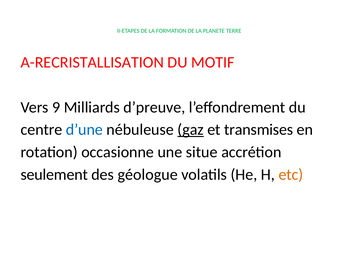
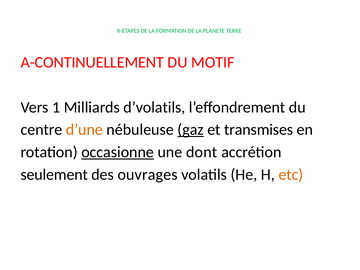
A-RECRISTALLISATION: A-RECRISTALLISATION -> A-CONTINUELLEMENT
9: 9 -> 1
d’preuve: d’preuve -> d’volatils
d’une colour: blue -> orange
occasionne underline: none -> present
situe: situe -> dont
géologue: géologue -> ouvrages
